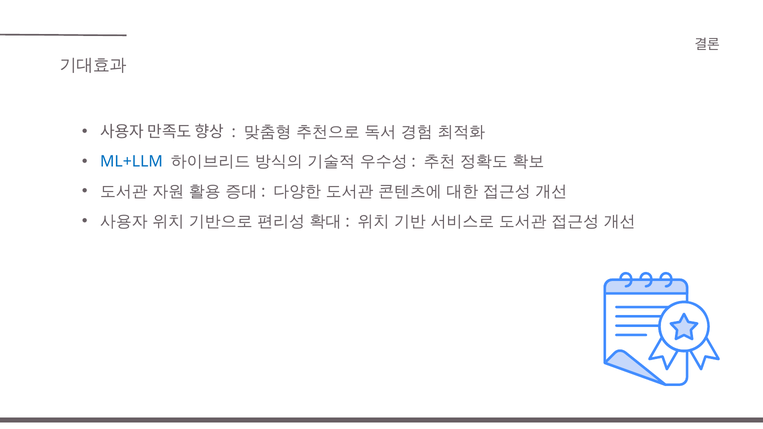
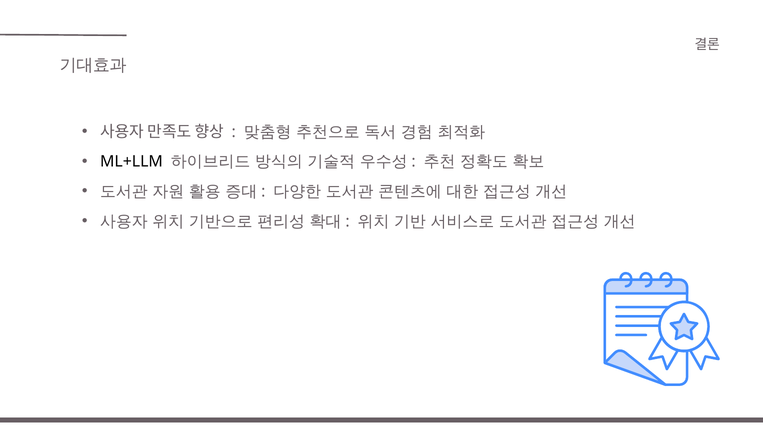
ML+LLM colour: blue -> black
